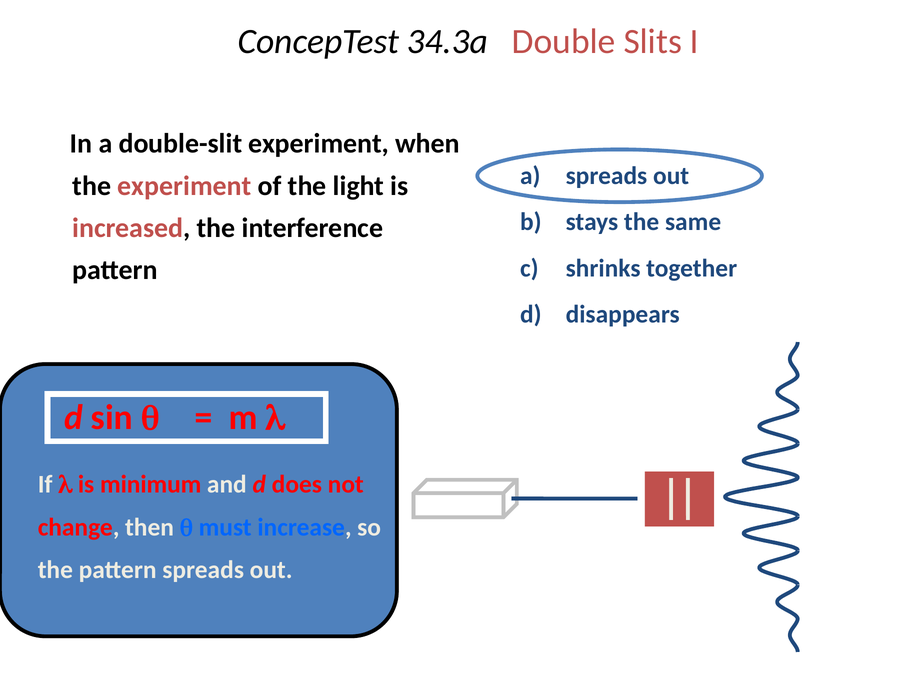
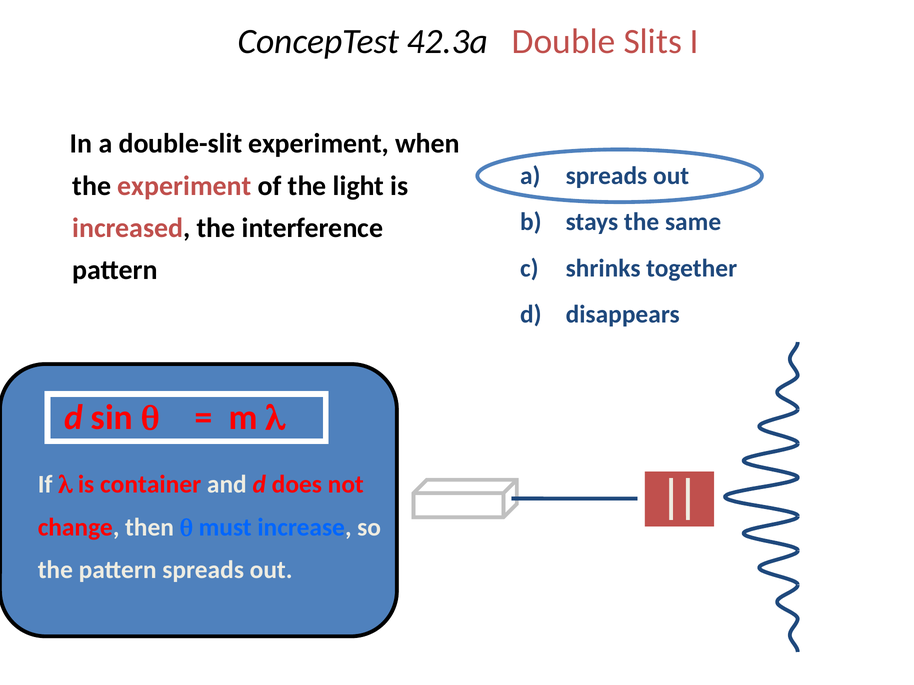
34.3a: 34.3a -> 42.3a
minimum: minimum -> container
